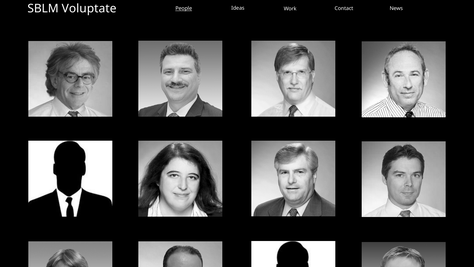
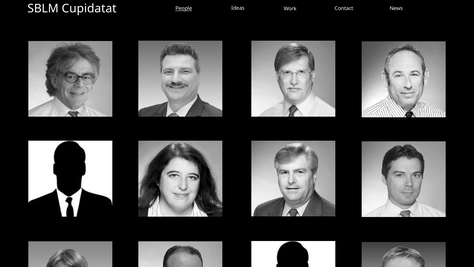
Voluptate: Voluptate -> Cupidatat
